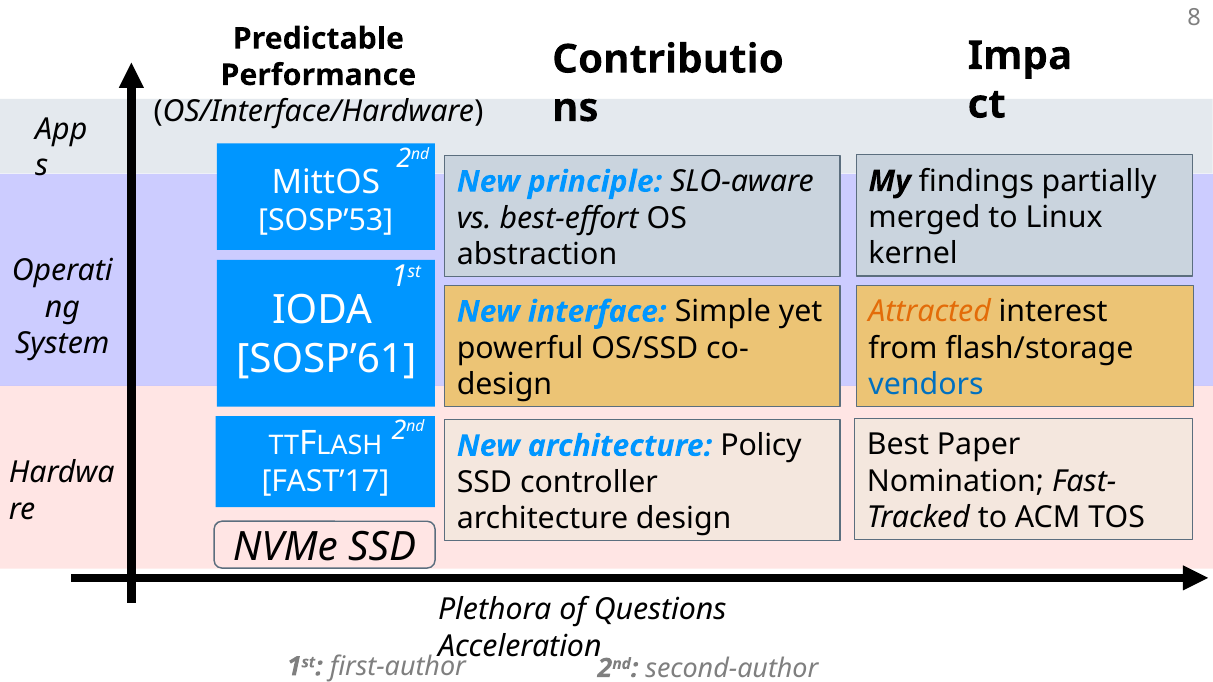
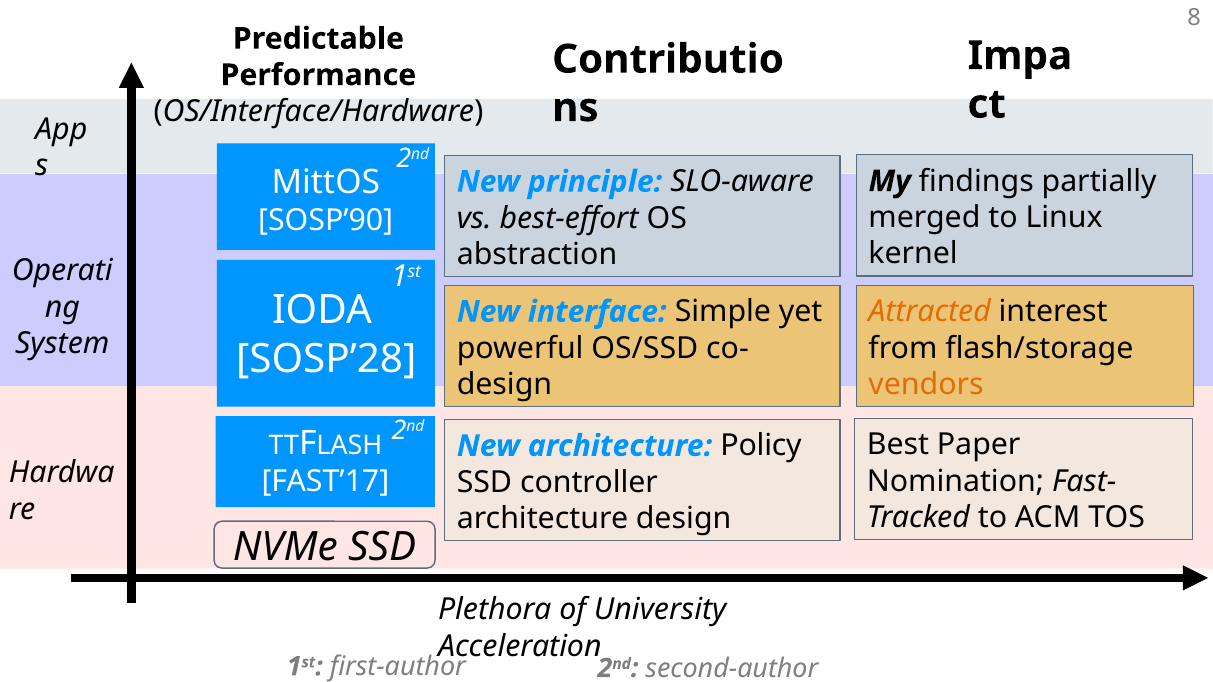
SOSP’53: SOSP’53 -> SOSP’90
SOSP’61: SOSP’61 -> SOSP’28
vendors colour: blue -> orange
Questions: Questions -> University
